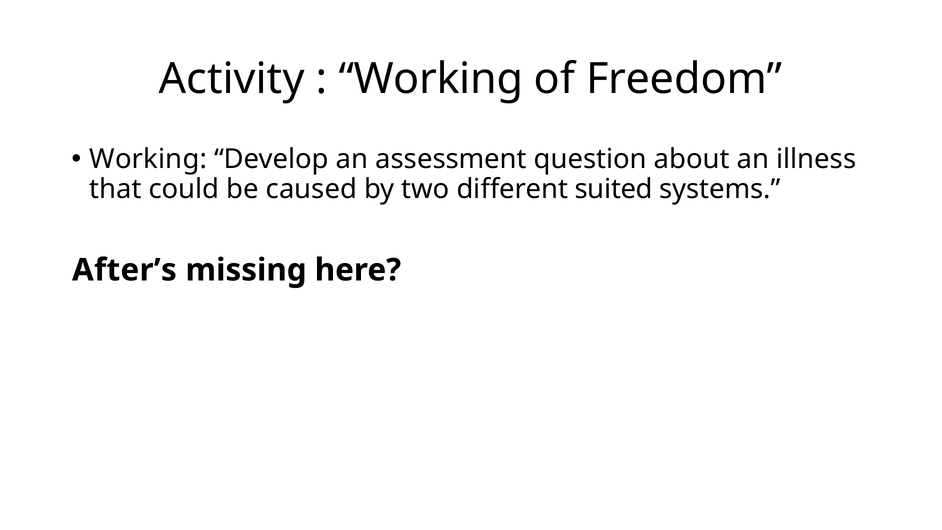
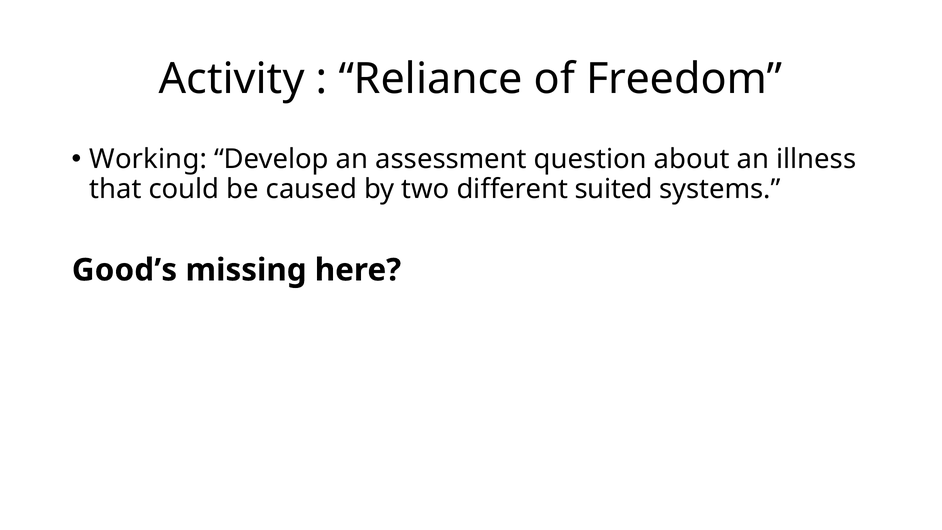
Working at (431, 79): Working -> Reliance
After’s: After’s -> Good’s
